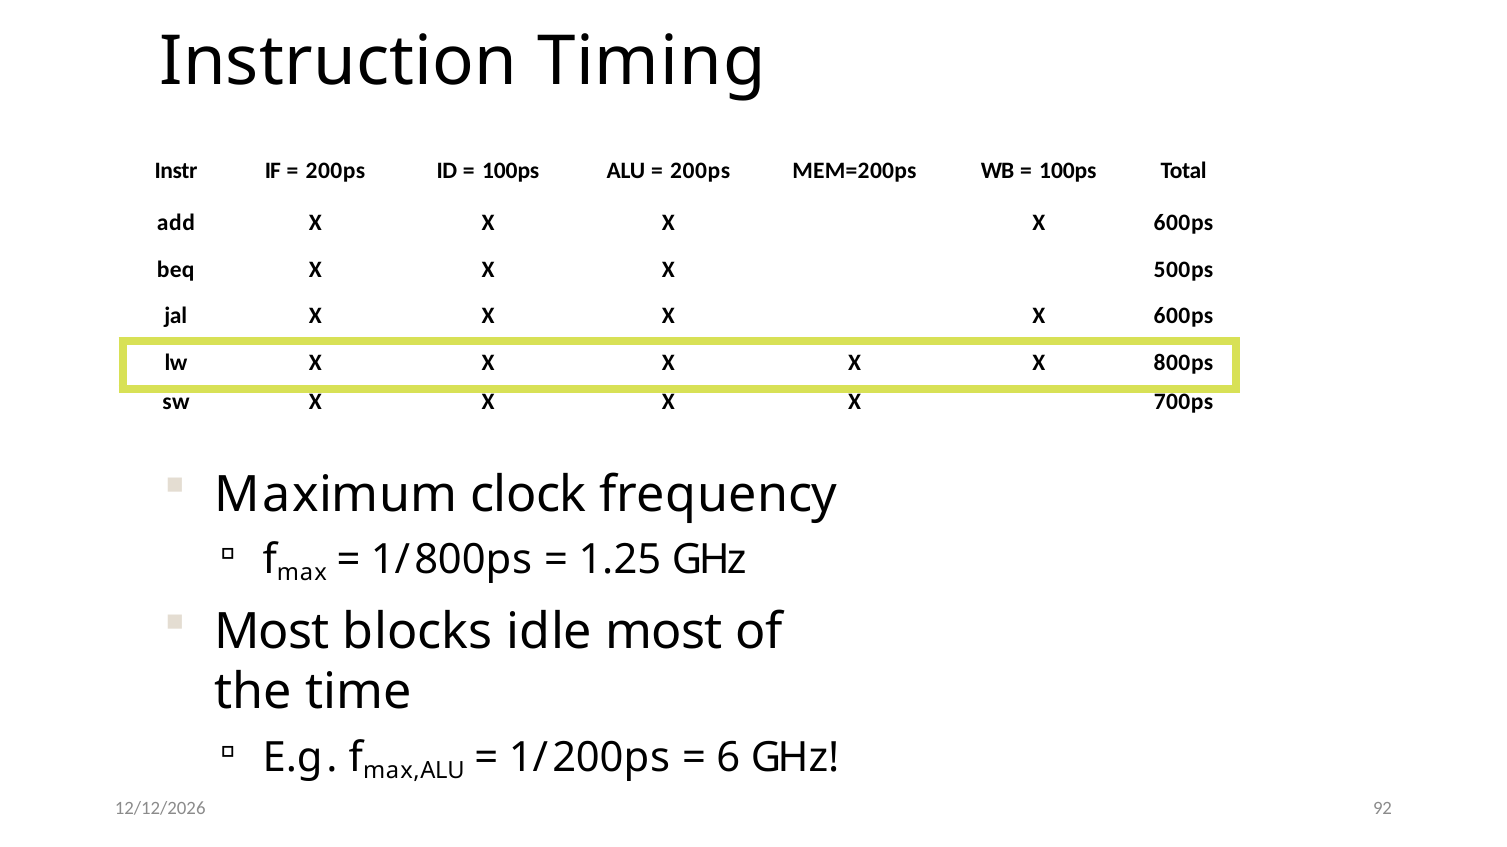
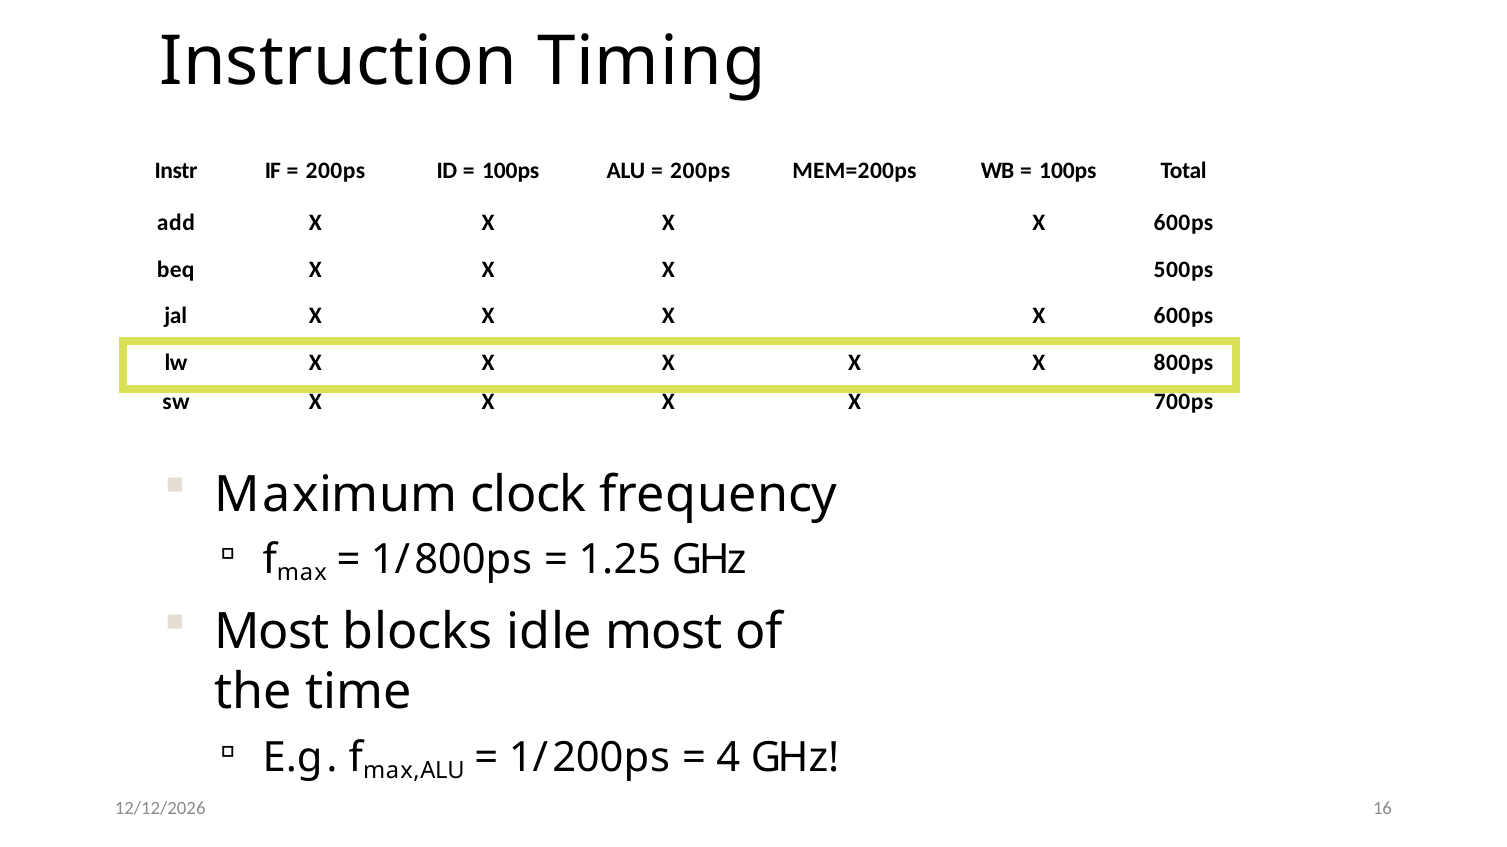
6: 6 -> 4
92: 92 -> 16
